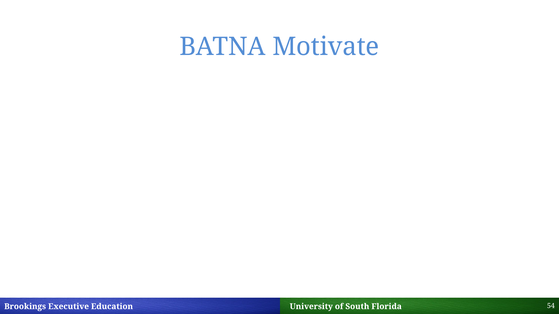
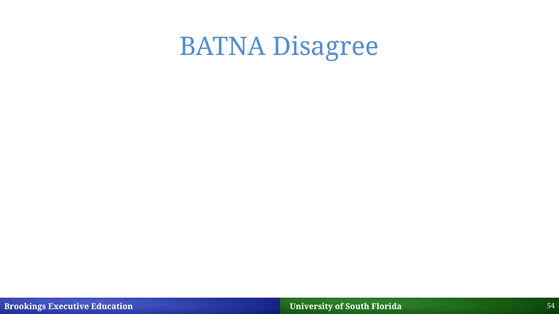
Motivate: Motivate -> Disagree
